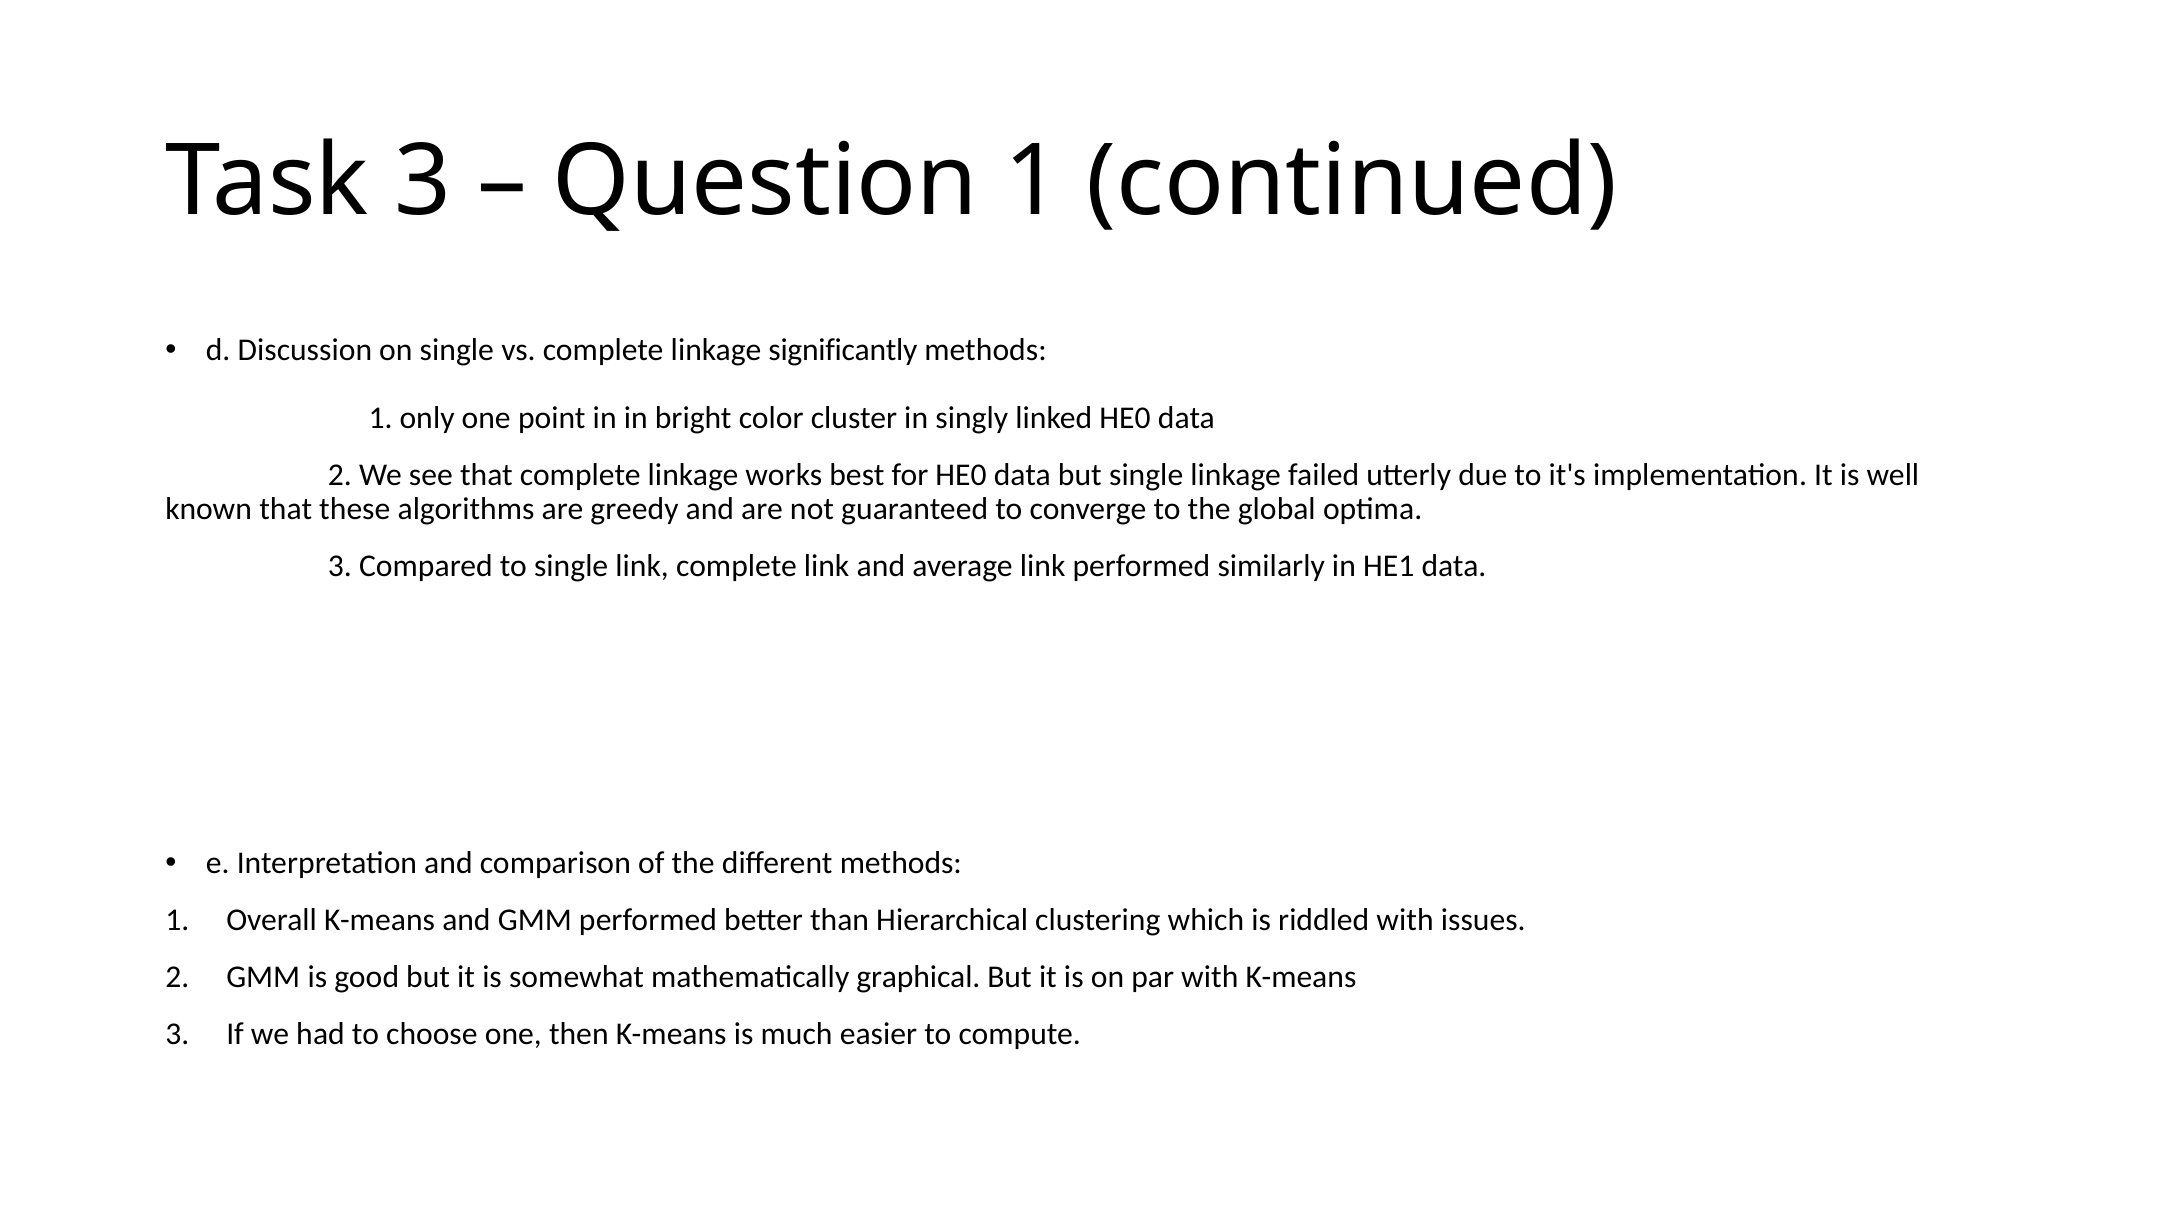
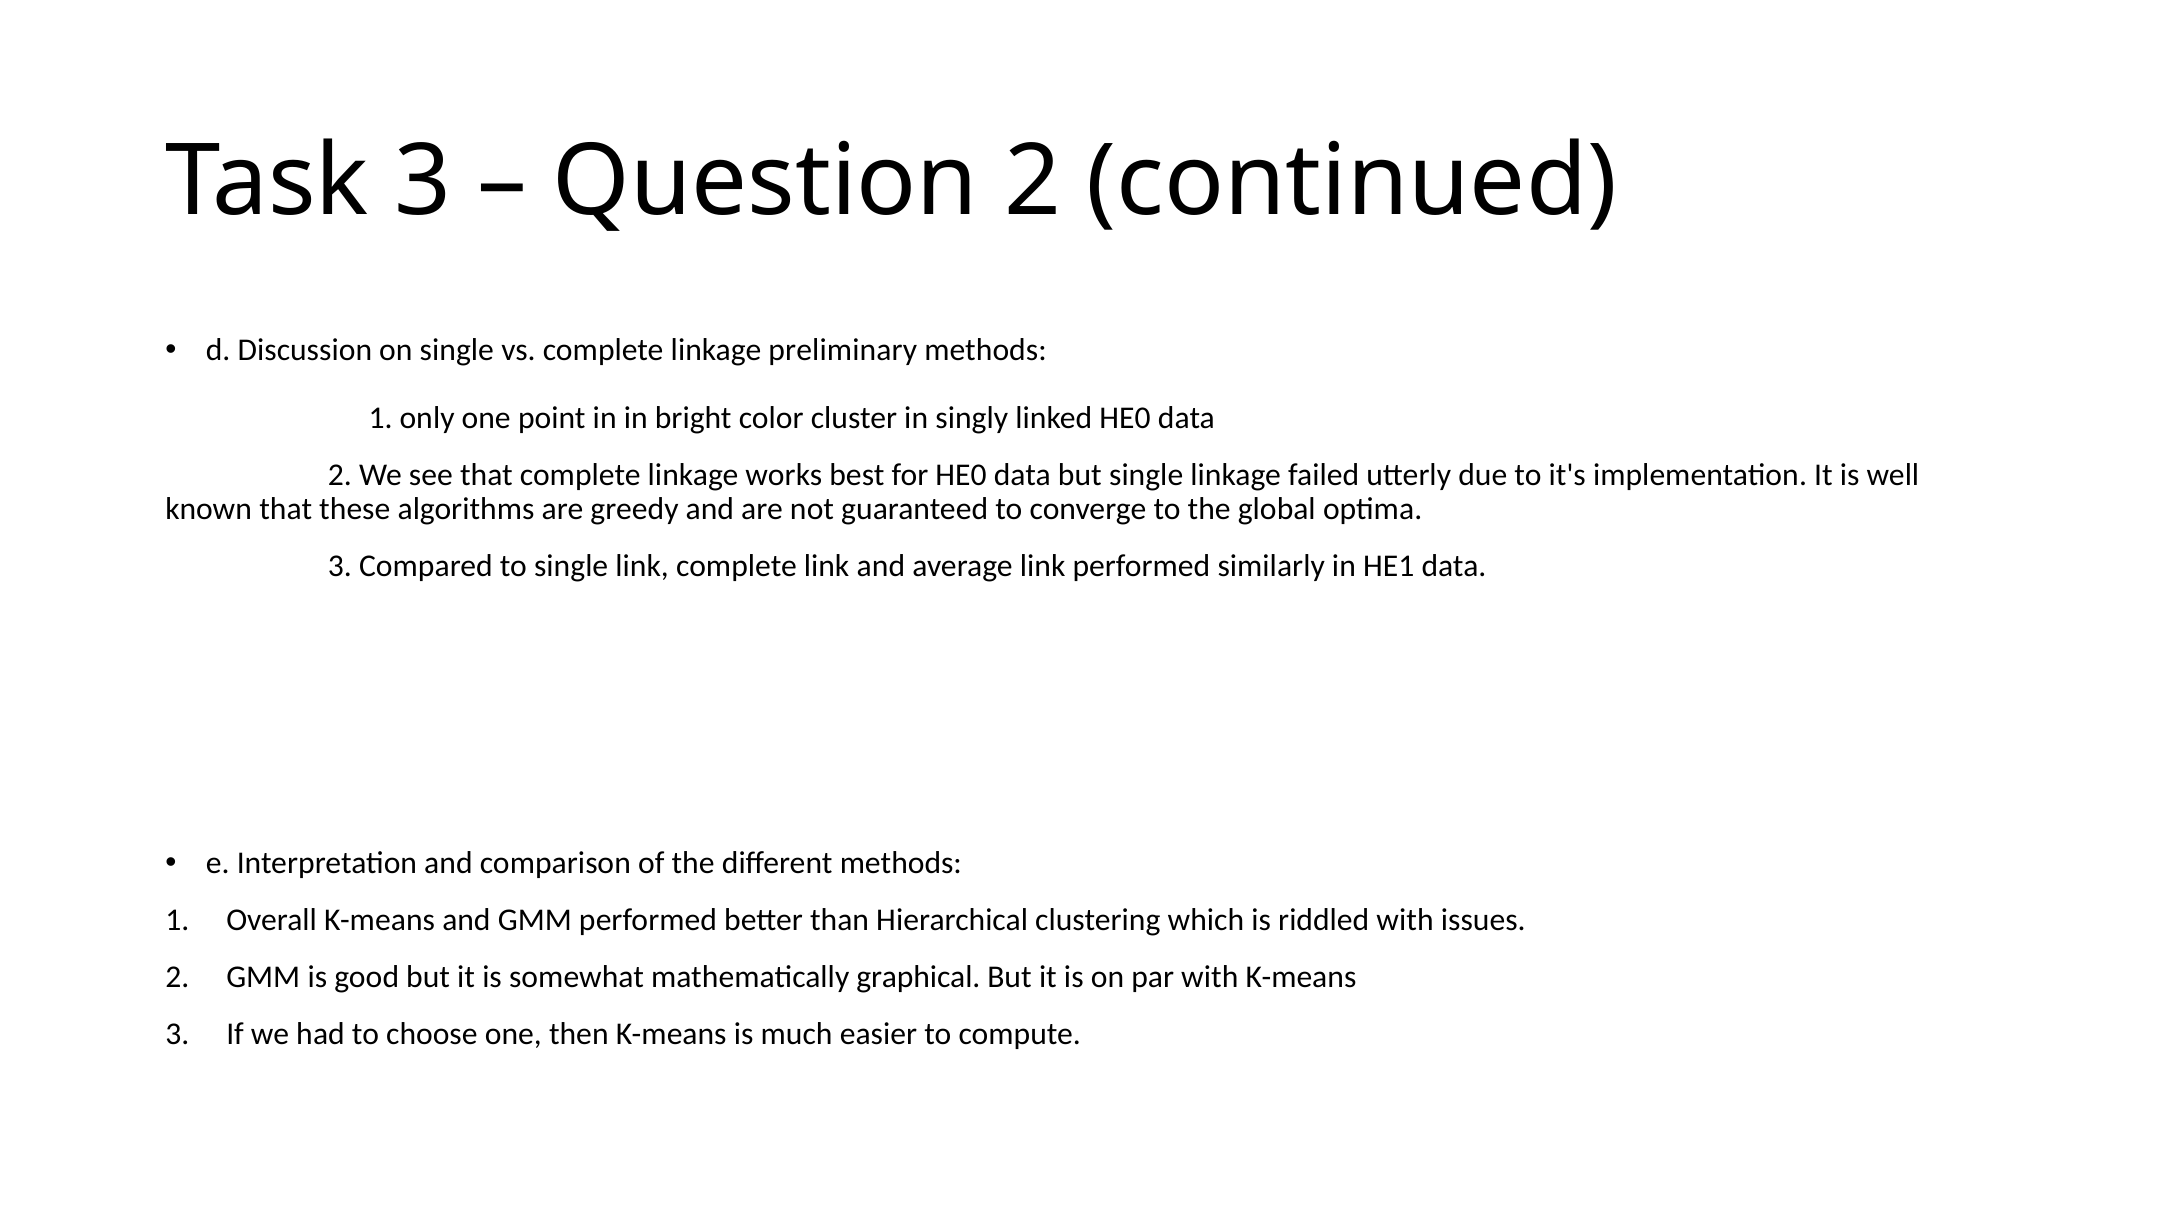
Question 1: 1 -> 2
significantly: significantly -> preliminary
